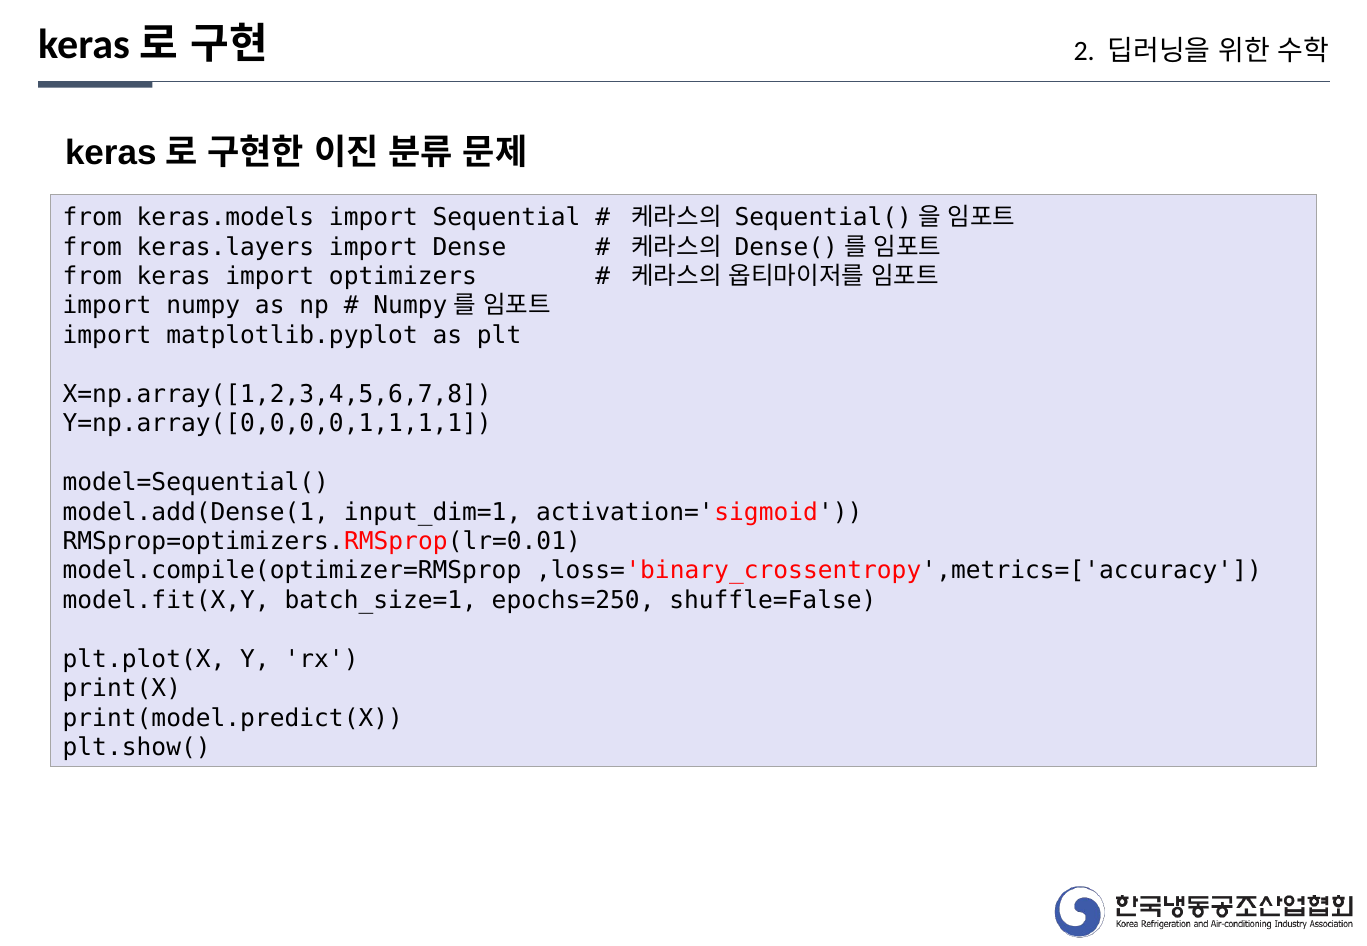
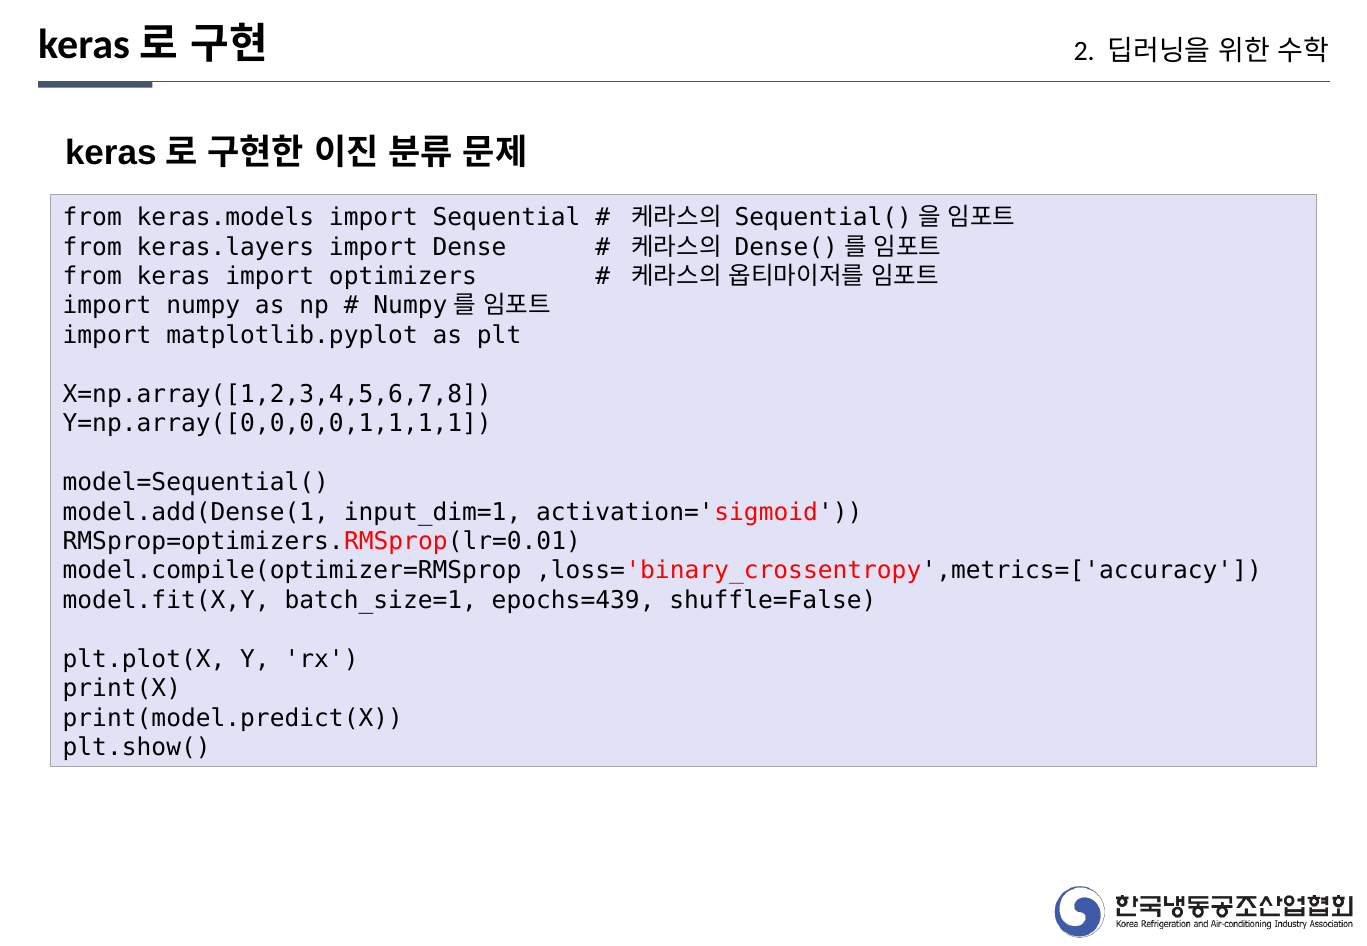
epochs=250: epochs=250 -> epochs=439
